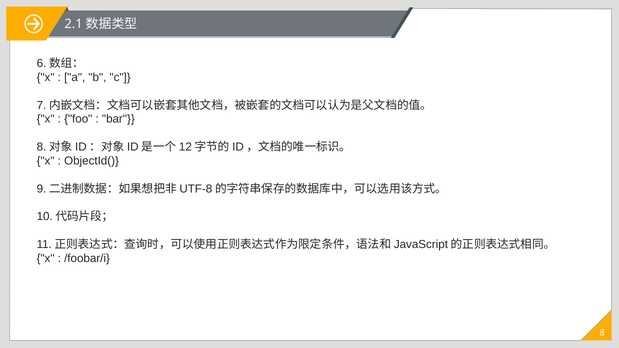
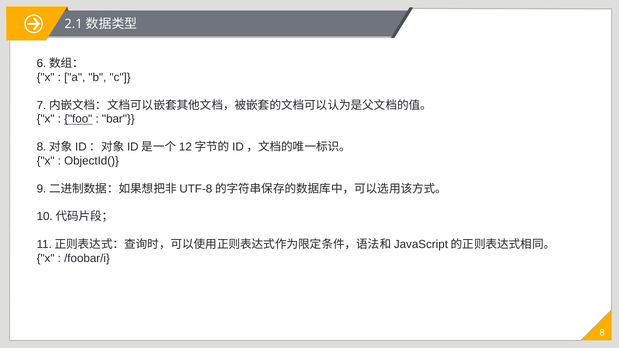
foo underline: none -> present
